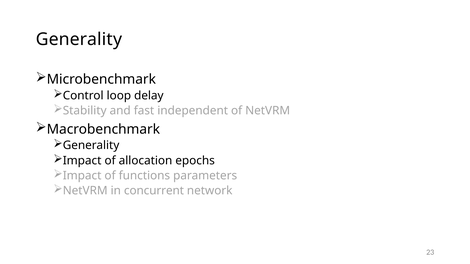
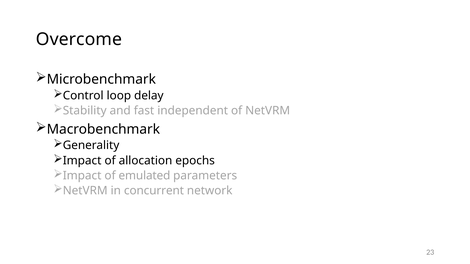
Generality at (79, 39): Generality -> Overcome
functions: functions -> emulated
